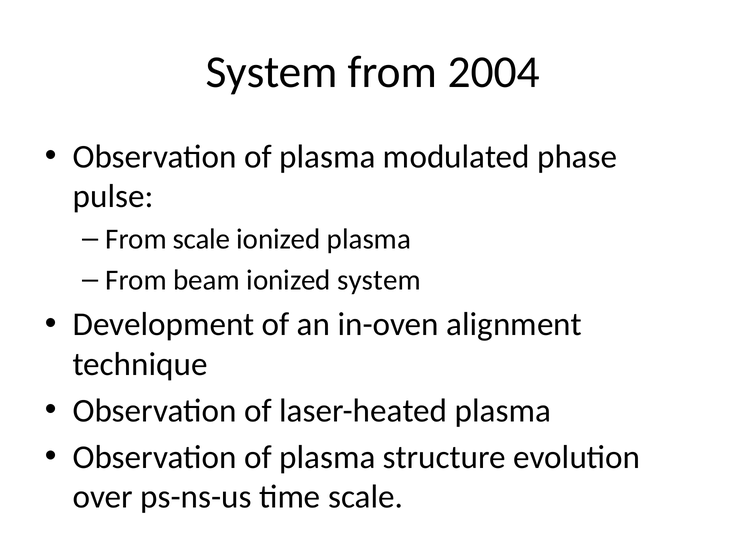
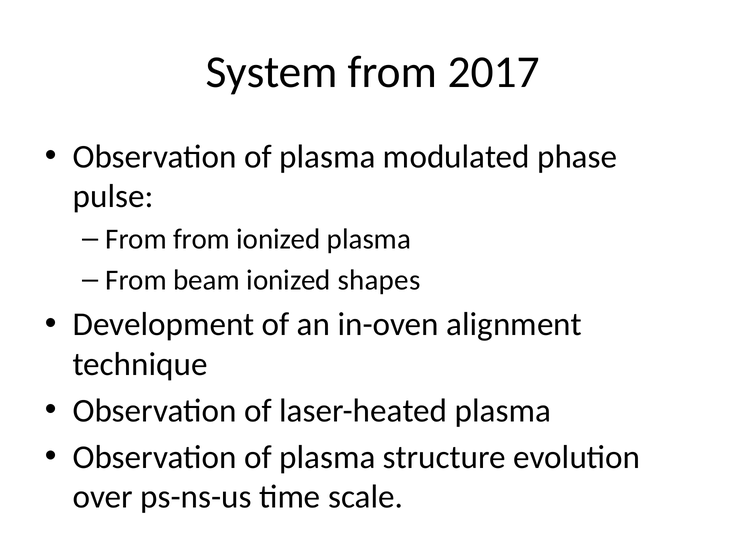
2004: 2004 -> 2017
From scale: scale -> from
ionized system: system -> shapes
